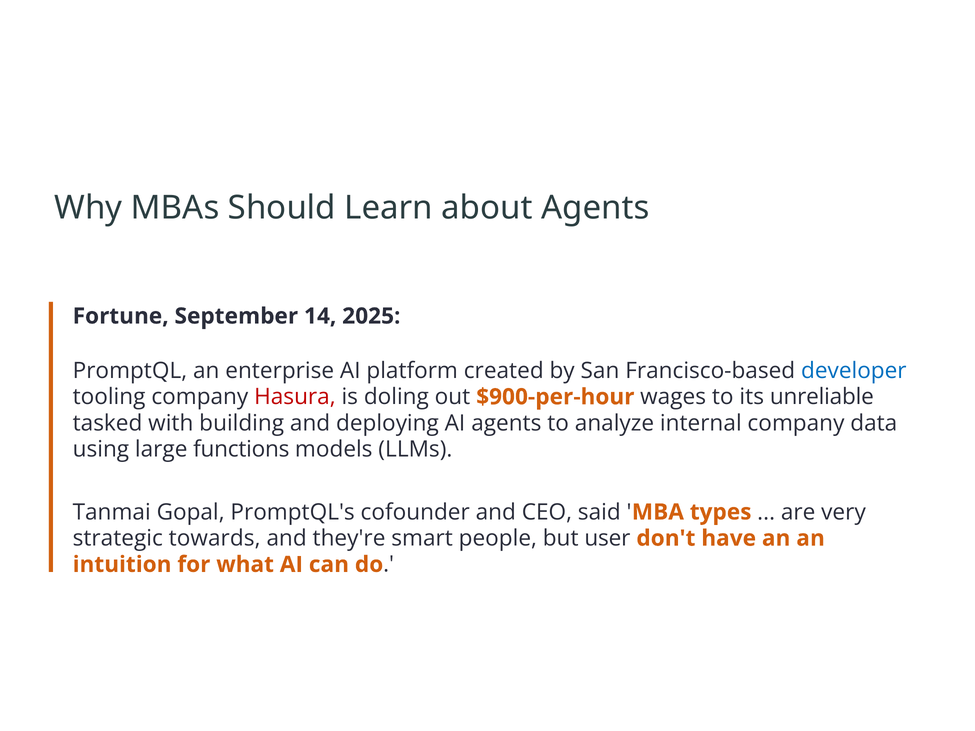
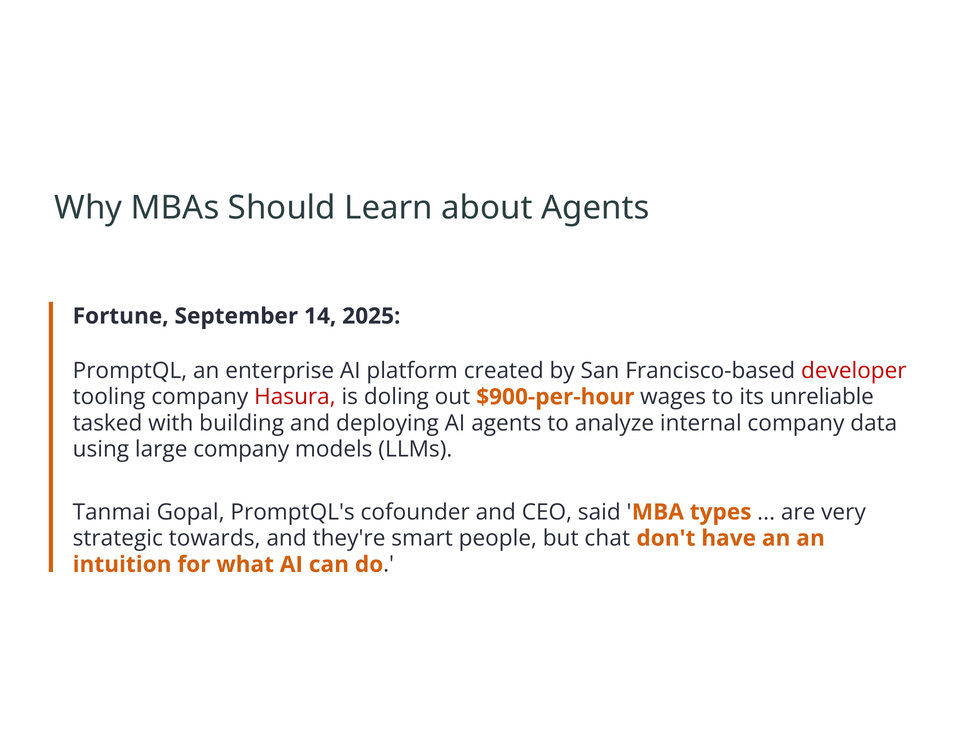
developer colour: blue -> red
large functions: functions -> company
user: user -> chat
